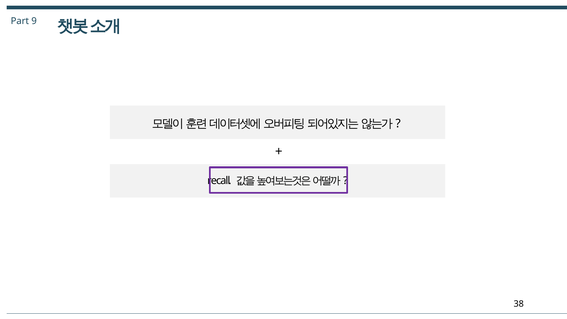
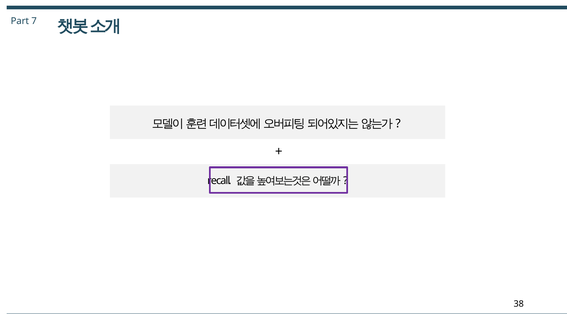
9: 9 -> 7
